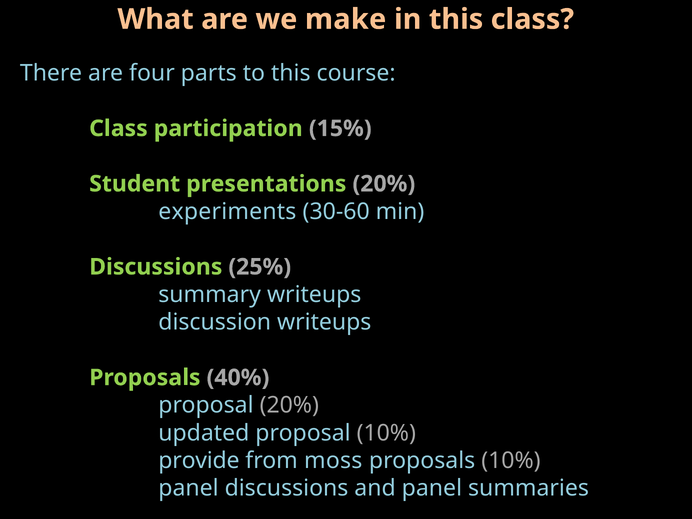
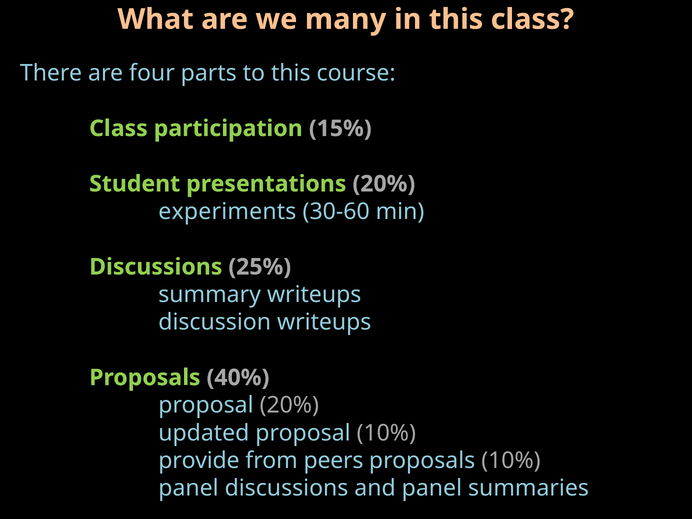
make: make -> many
moss: moss -> peers
